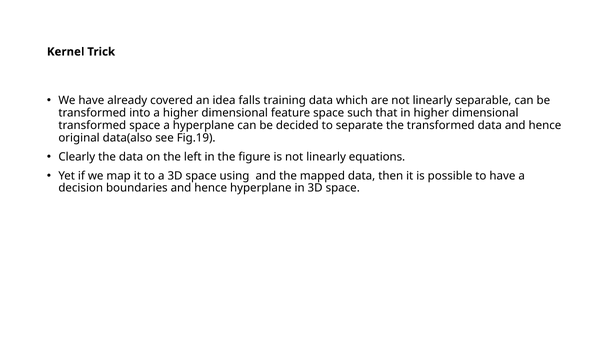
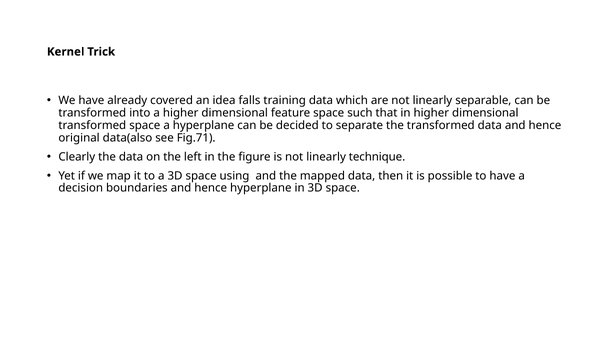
Fig.19: Fig.19 -> Fig.71
equations: equations -> technique
